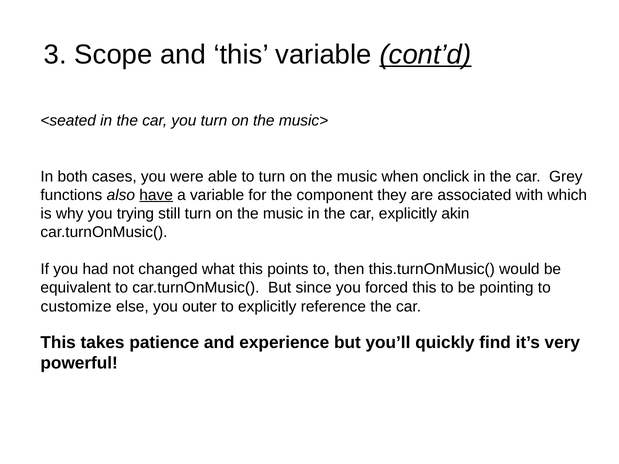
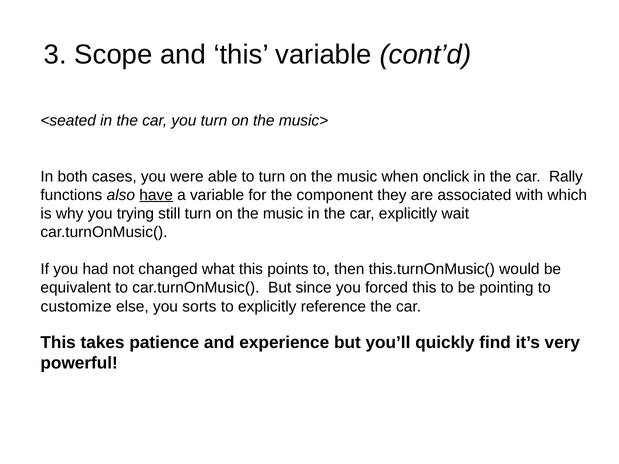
cont’d underline: present -> none
Grey: Grey -> Rally
akin: akin -> wait
outer: outer -> sorts
